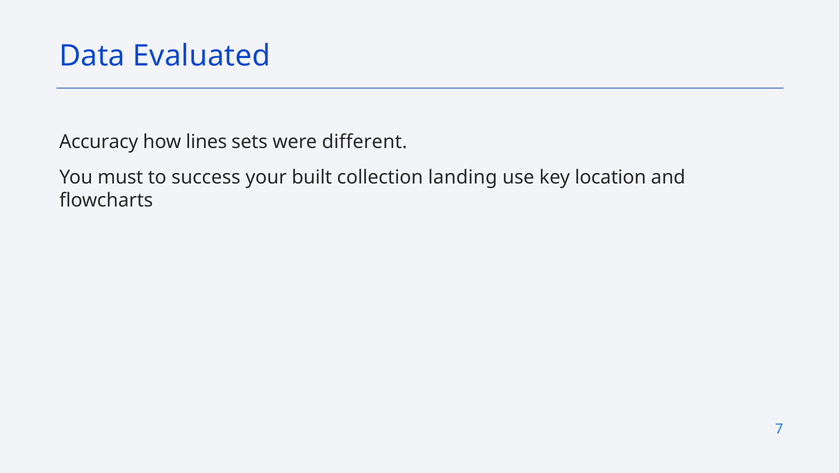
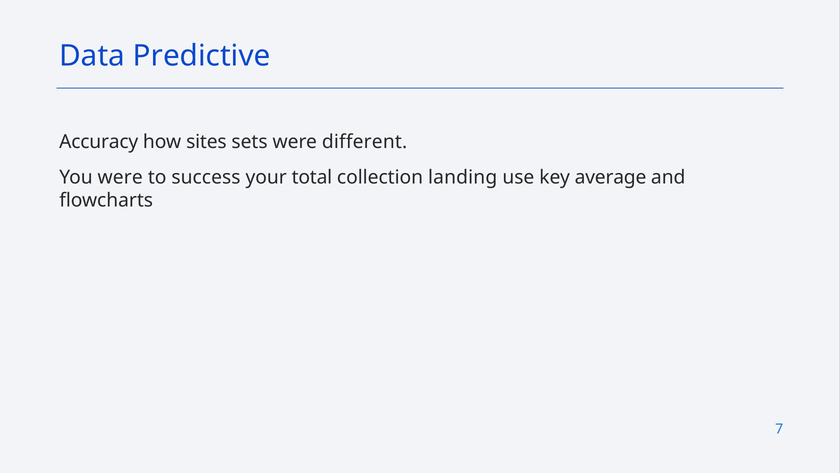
Evaluated: Evaluated -> Predictive
lines: lines -> sites
You must: must -> were
built: built -> total
location: location -> average
